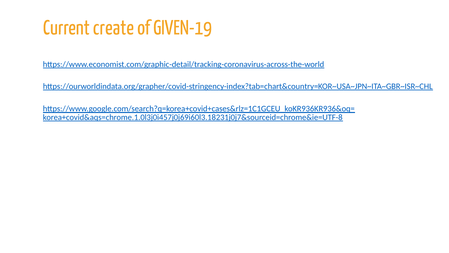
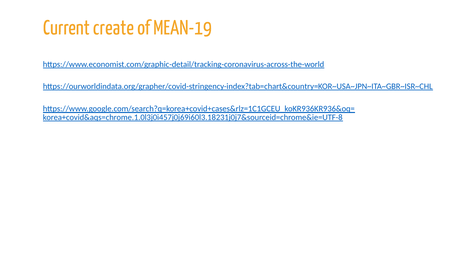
GIVEN-19: GIVEN-19 -> MEAN-19
